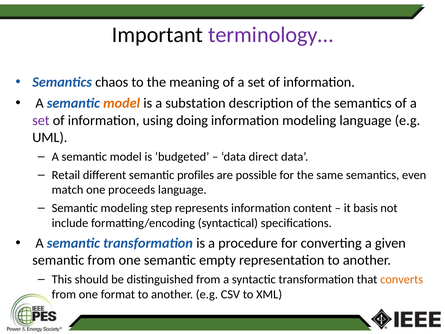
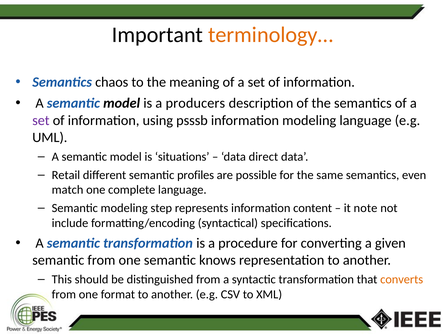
terminology… colour: purple -> orange
model at (122, 103) colour: orange -> black
substation: substation -> producers
doing: doing -> psssb
budgeted: budgeted -> situations
proceeds: proceeds -> complete
basis: basis -> note
empty: empty -> knows
